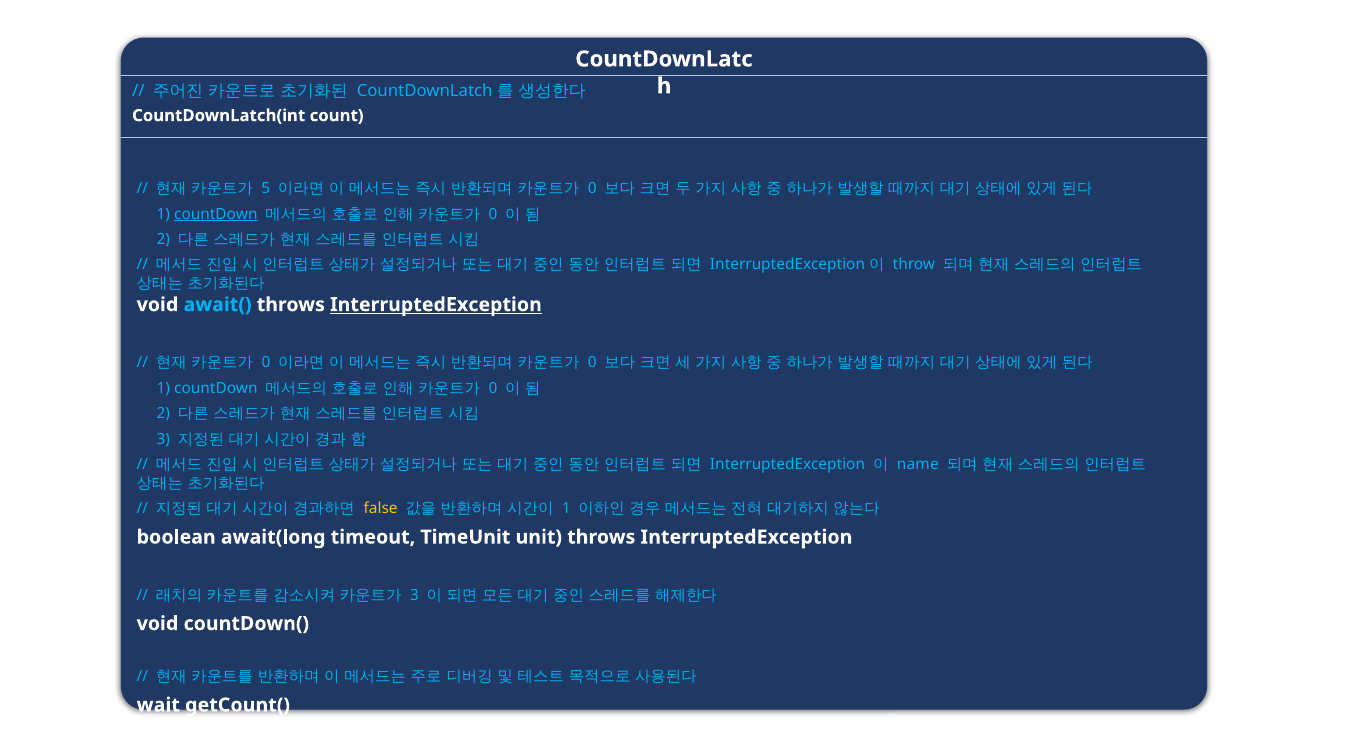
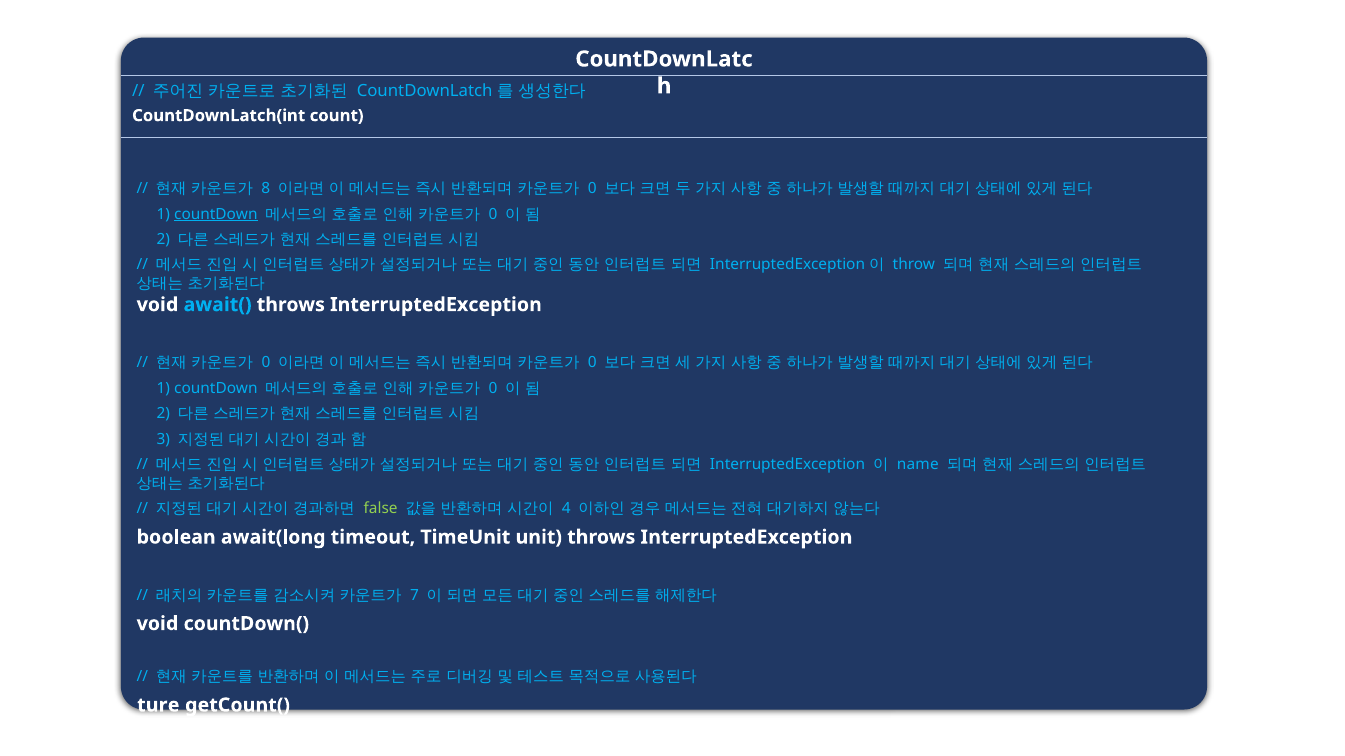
5: 5 -> 8
InterruptedException at (436, 305) underline: present -> none
false colour: yellow -> light green
1 at (566, 509): 1 -> 4
3 at (414, 596): 3 -> 7
wait: wait -> ture
